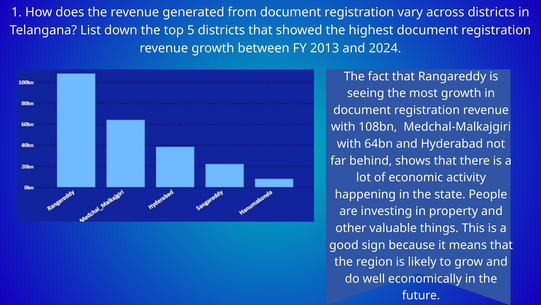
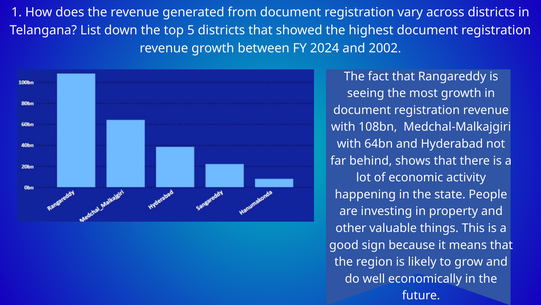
2013: 2013 -> 2024
2024: 2024 -> 2002
